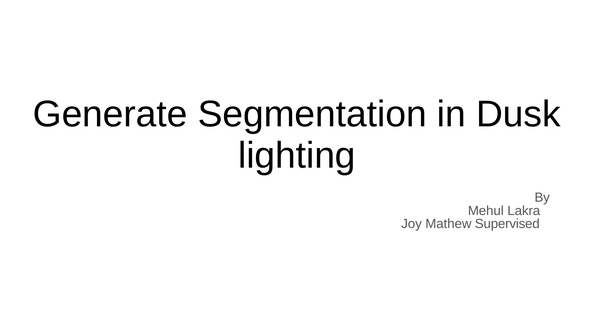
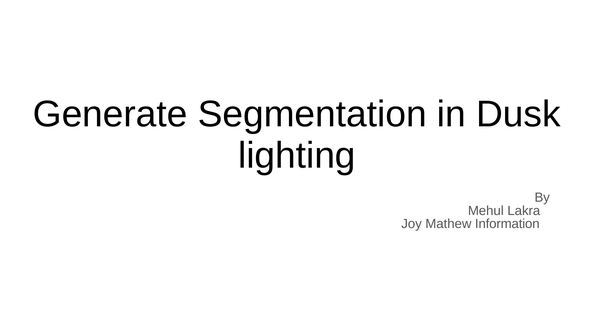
Supervised: Supervised -> Information
